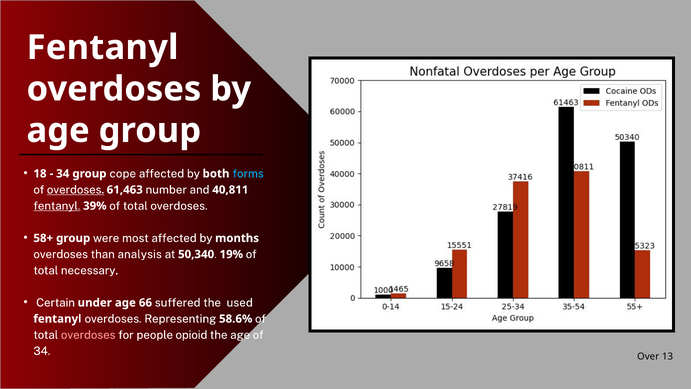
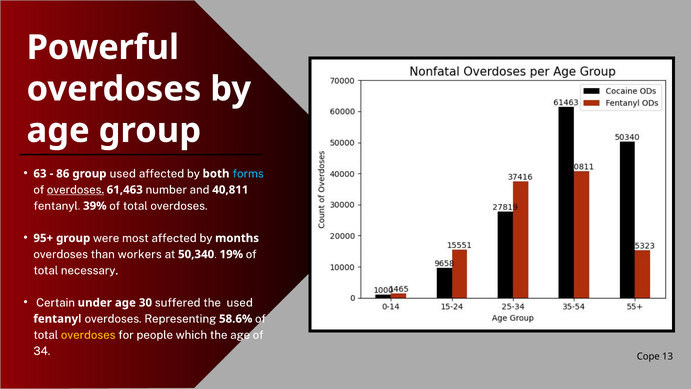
Fentanyl at (102, 47): Fentanyl -> Powerful
18: 18 -> 63
34 at (63, 174): 34 -> 86
group cope: cope -> used
fentanyl at (57, 206) underline: present -> none
58+: 58+ -> 95+
analysis: analysis -> workers
66: 66 -> 30
overdoses at (88, 335) colour: pink -> yellow
opioid: opioid -> which
Over: Over -> Cope
